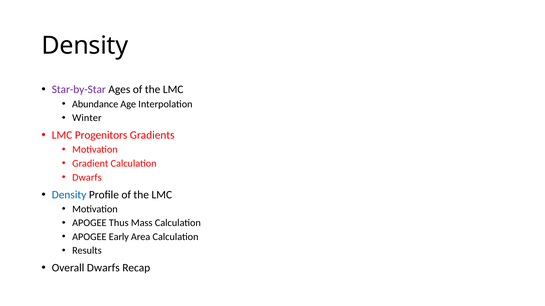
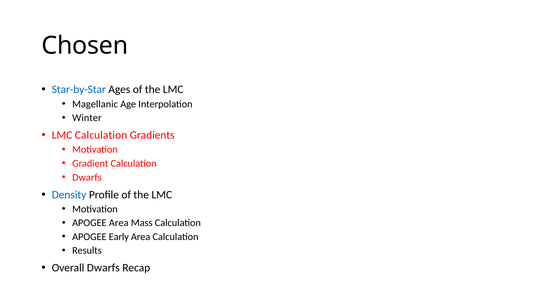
Density at (85, 46): Density -> Chosen
Star-by-Star colour: purple -> blue
Abundance: Abundance -> Magellanic
LMC Progenitors: Progenitors -> Calculation
APOGEE Thus: Thus -> Area
